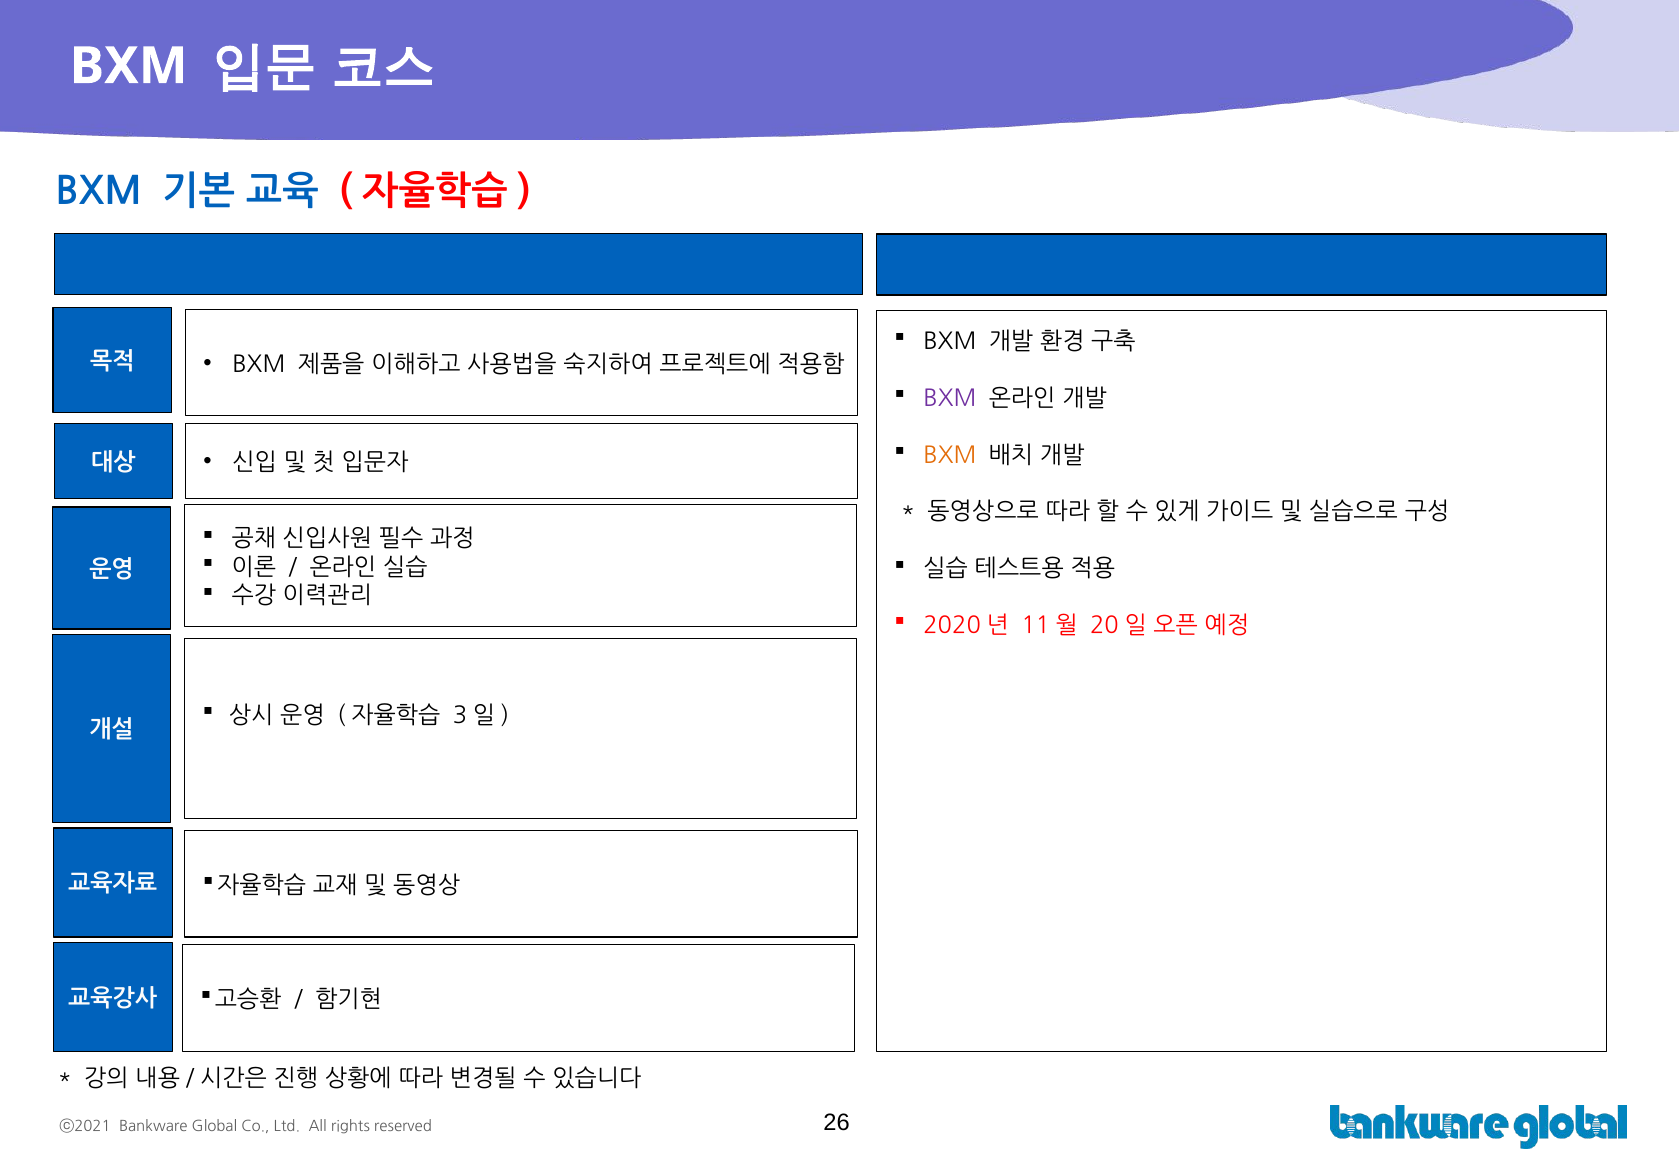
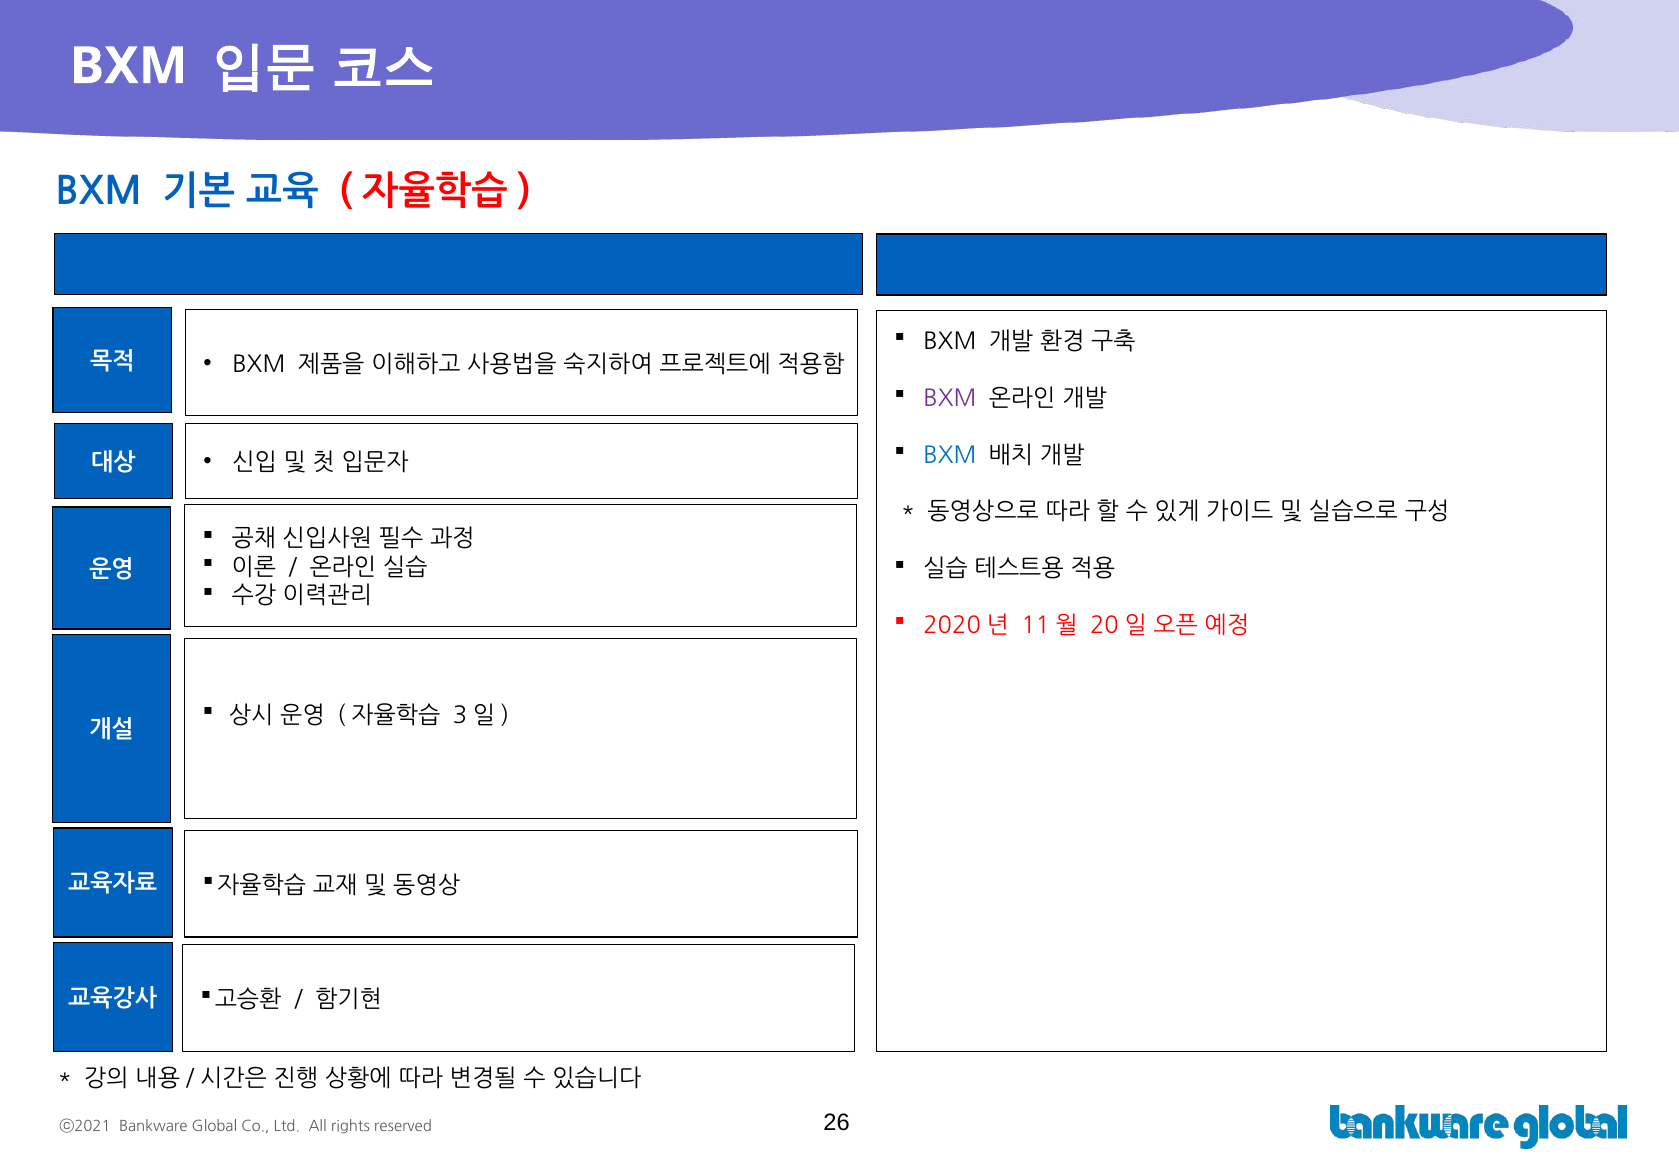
BXM at (950, 455) colour: orange -> blue
